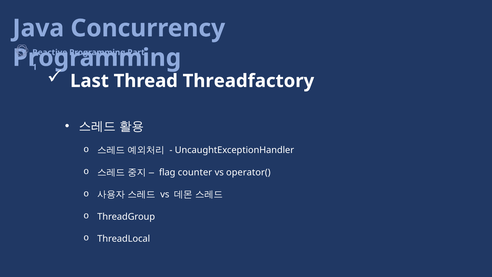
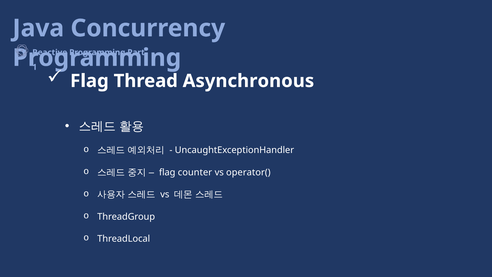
Last at (89, 81): Last -> Flag
Threadfactory: Threadfactory -> Asynchronous
